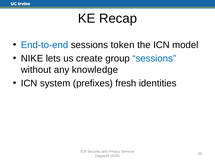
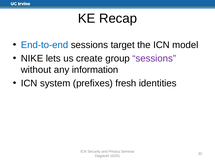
token: token -> target
sessions at (154, 58) colour: blue -> purple
knowledge: knowledge -> information
